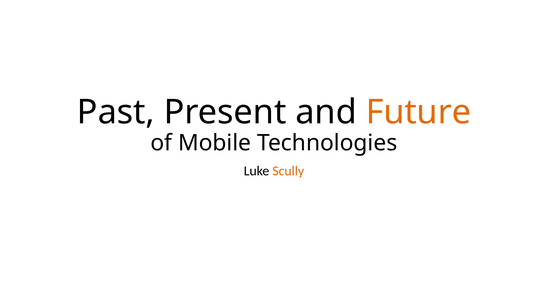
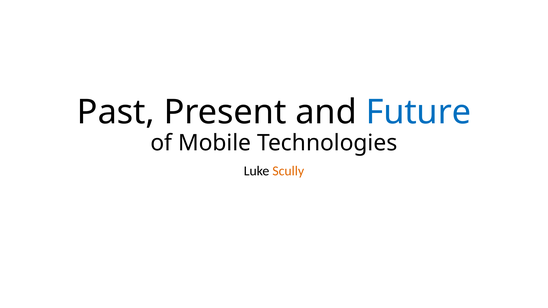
Future colour: orange -> blue
